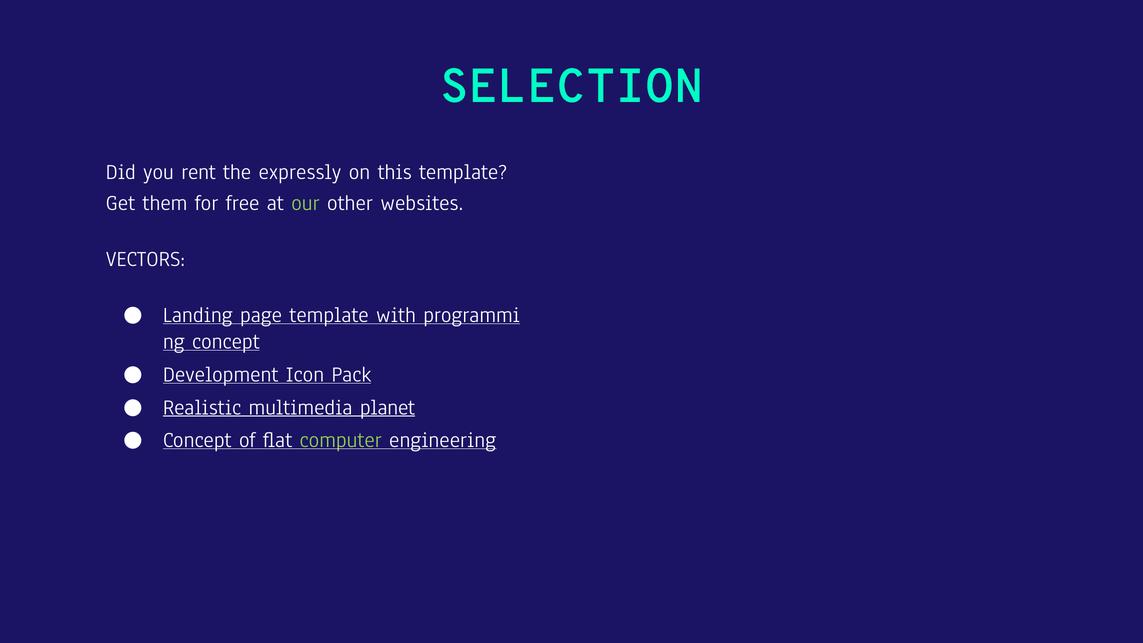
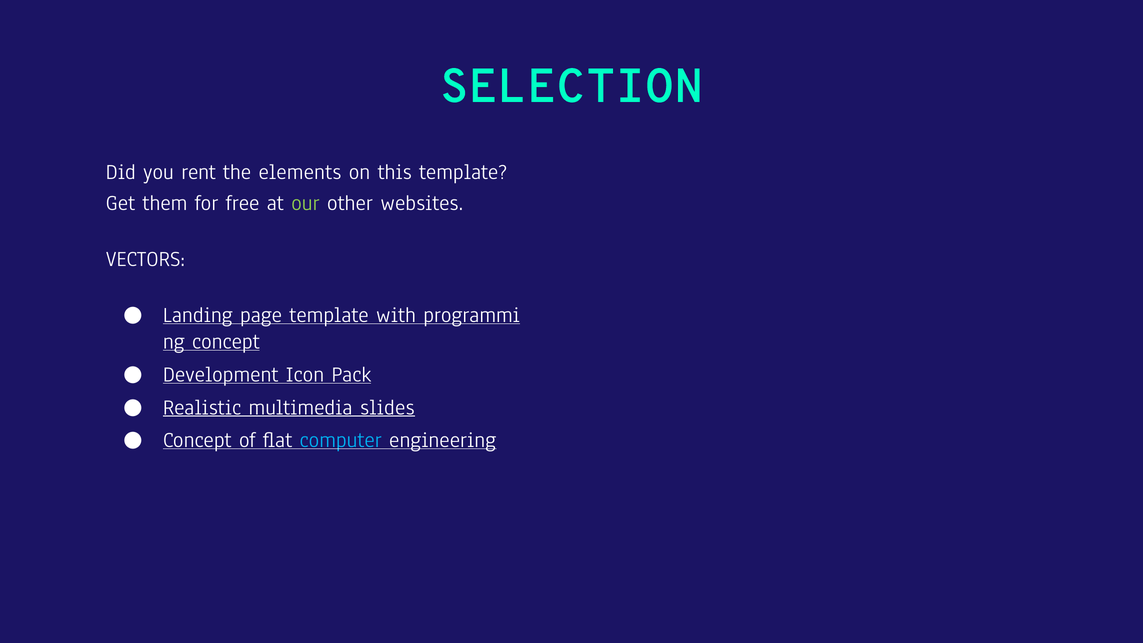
expressly: expressly -> elements
planet: planet -> slides
computer colour: light green -> light blue
